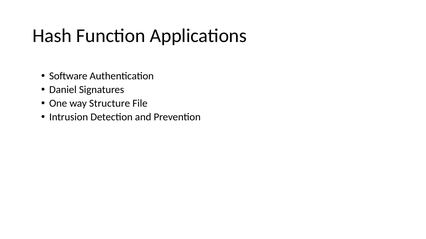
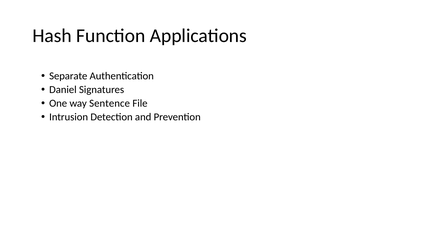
Software: Software -> Separate
Structure: Structure -> Sentence
